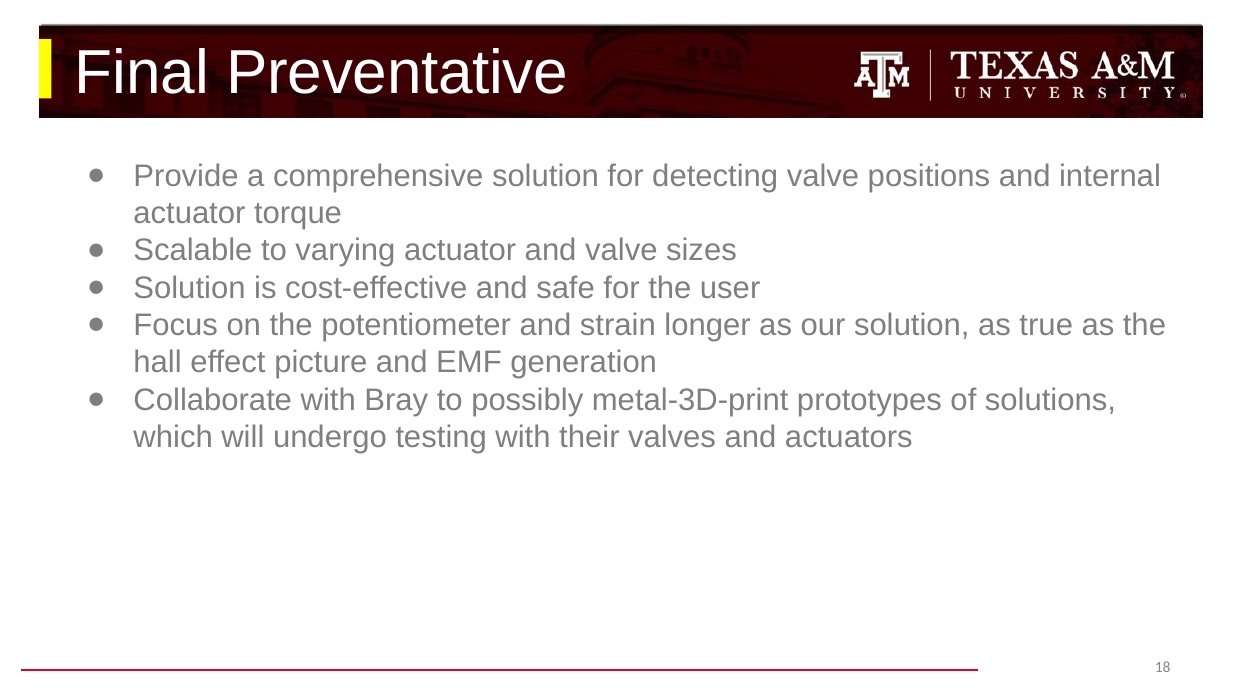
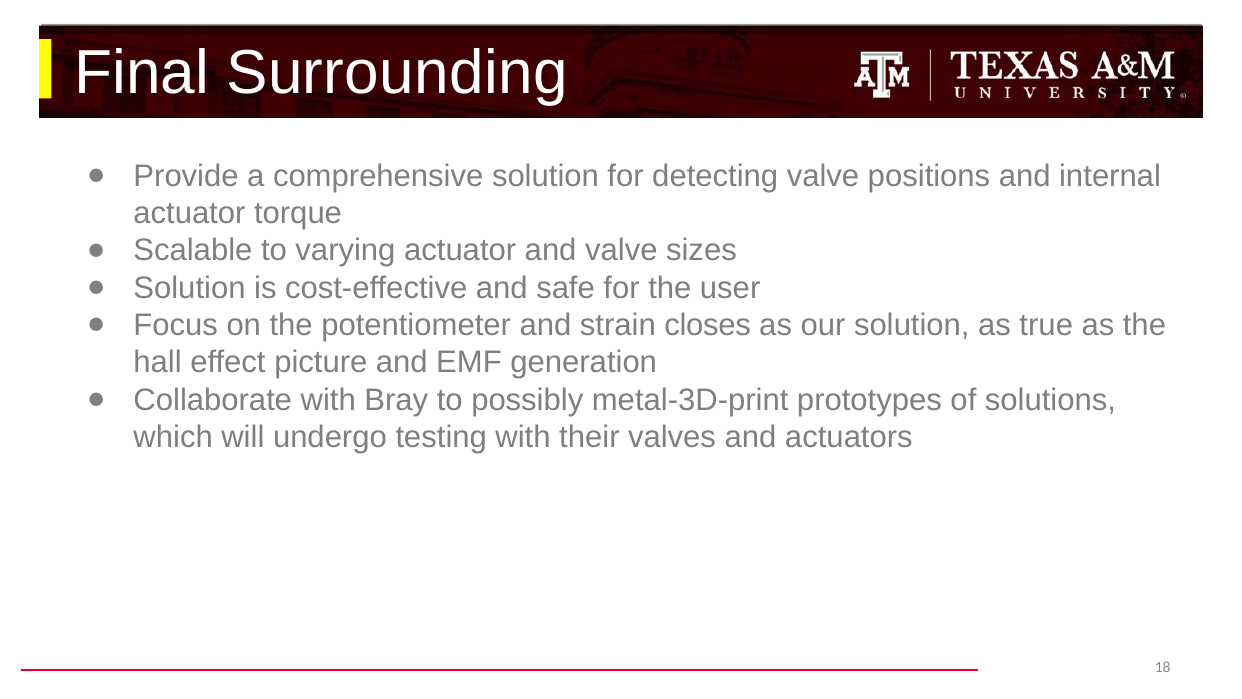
Preventative: Preventative -> Surrounding
longer: longer -> closes
